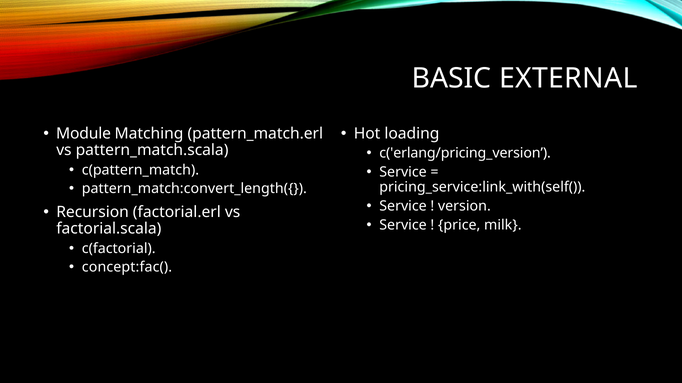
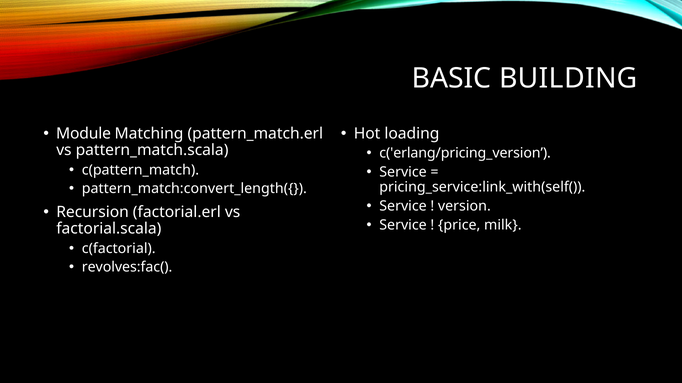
EXTERNAL: EXTERNAL -> BUILDING
concept:fac(: concept:fac( -> revolves:fac(
